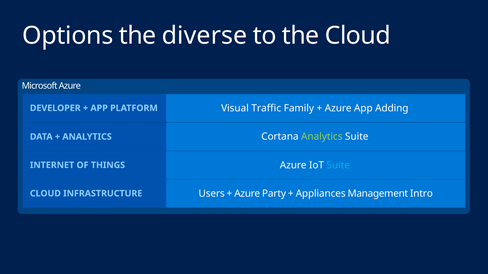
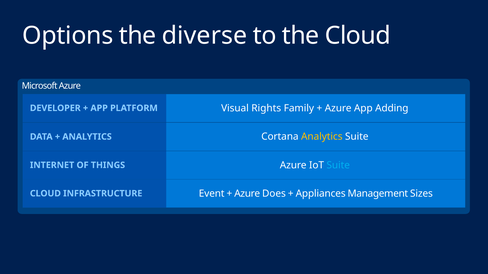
Traffic: Traffic -> Rights
Analytics at (322, 137) colour: light green -> yellow
Users: Users -> Event
Party: Party -> Does
Intro: Intro -> Sizes
